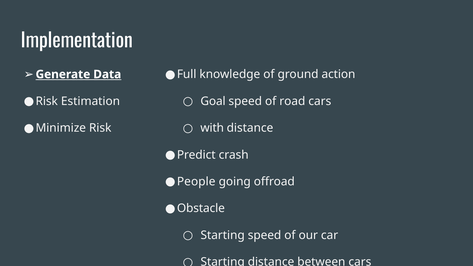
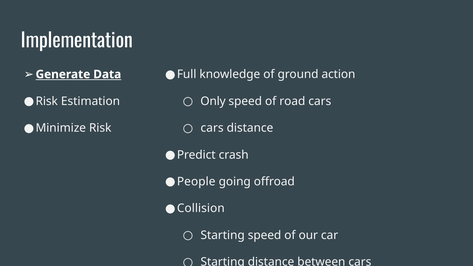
Goal: Goal -> Only
with at (212, 128): with -> cars
Obstacle: Obstacle -> Collision
